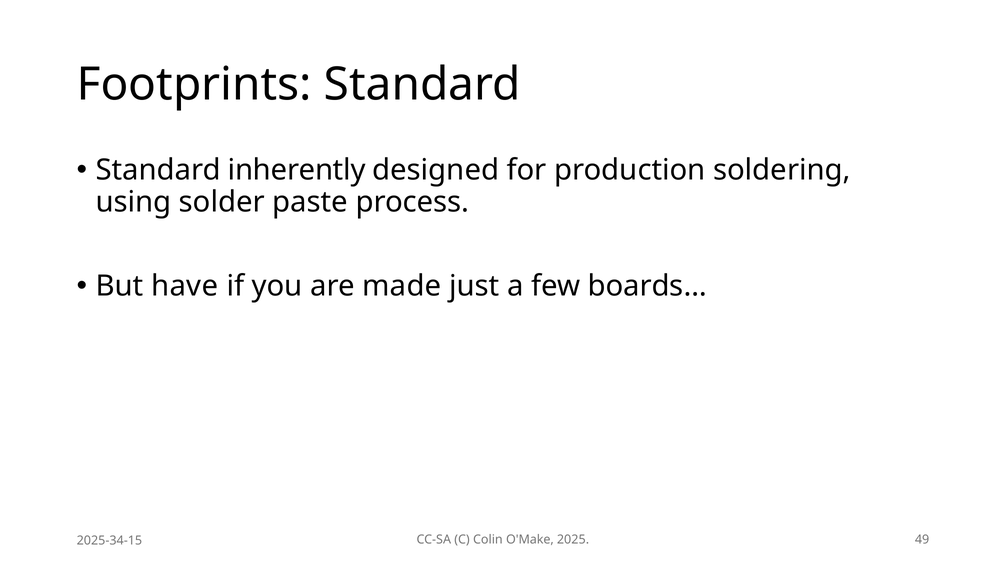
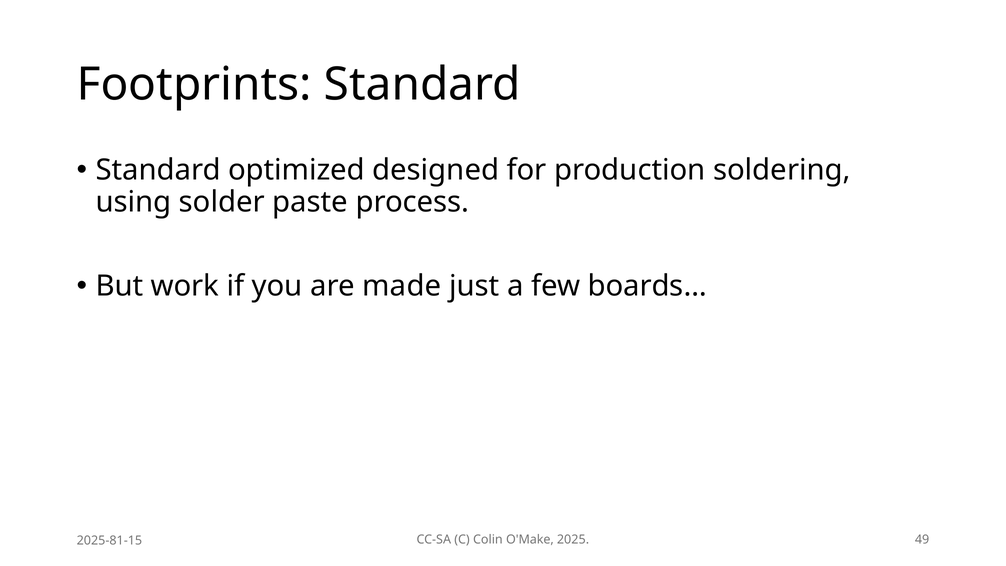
inherently: inherently -> optimized
have: have -> work
2025-34-15: 2025-34-15 -> 2025-81-15
